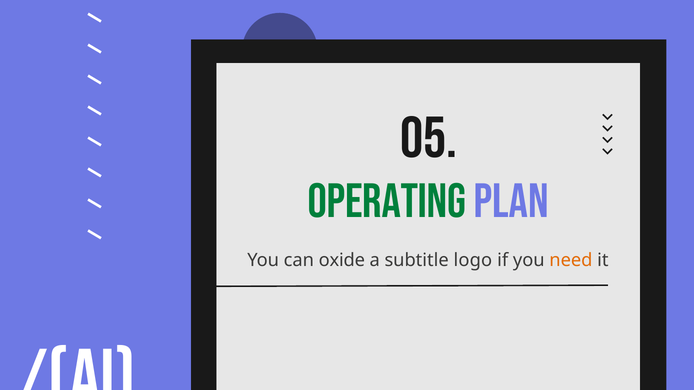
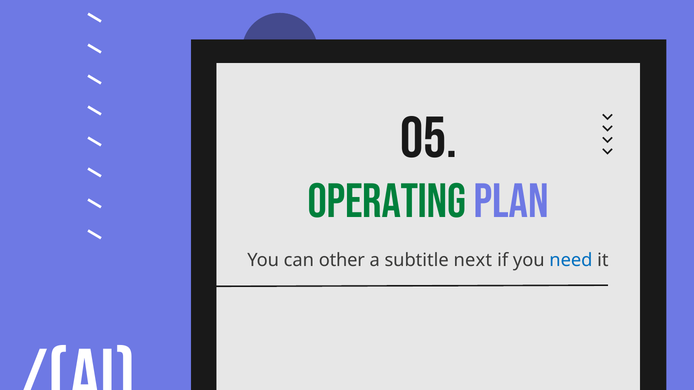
oxide: oxide -> other
logo: logo -> next
need colour: orange -> blue
